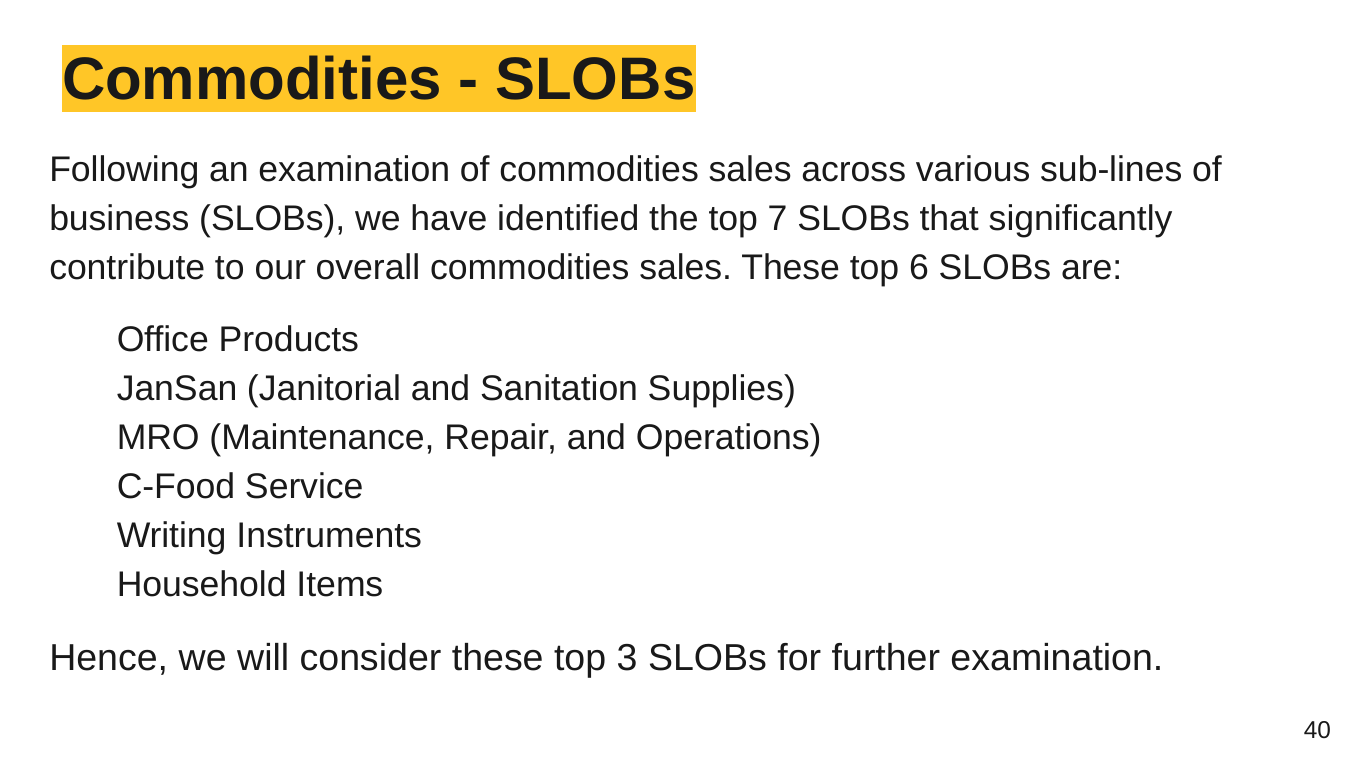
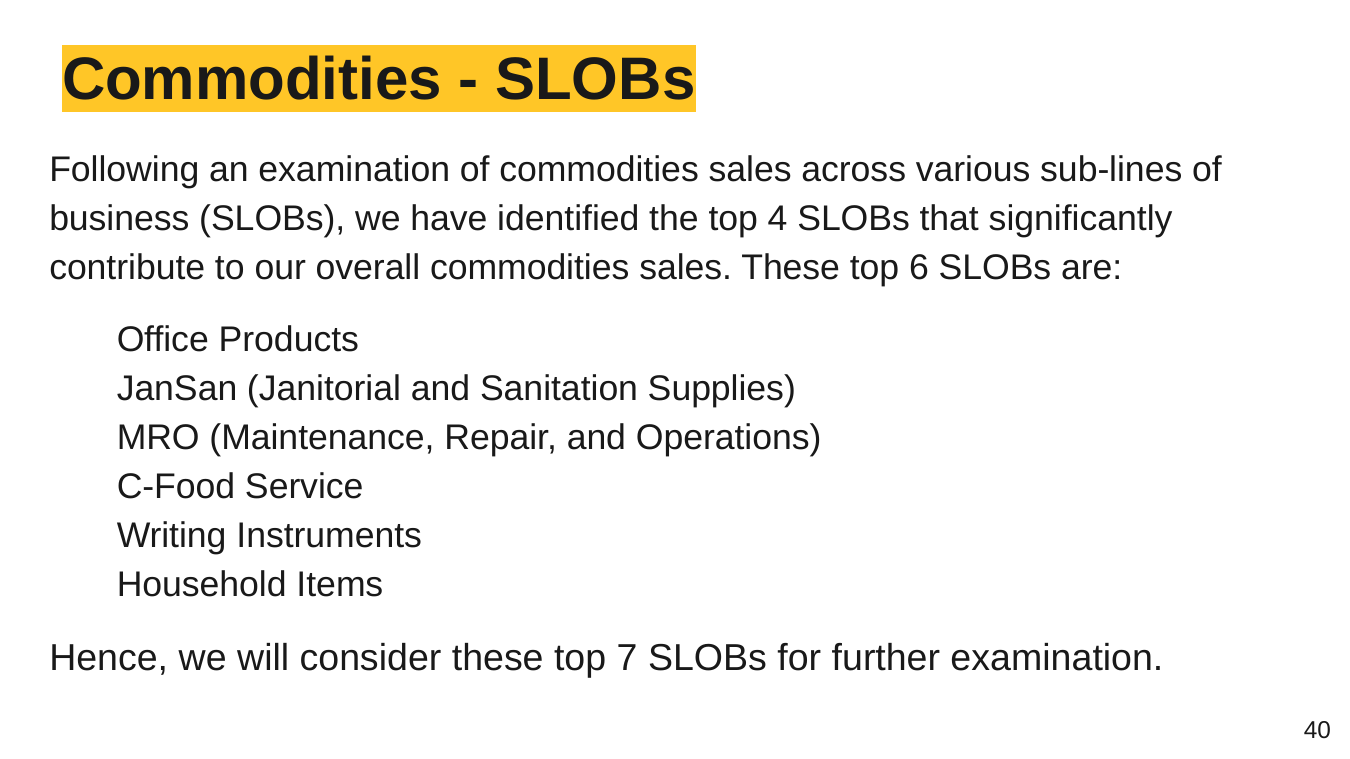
top 7: 7 -> 4
top 3: 3 -> 7
